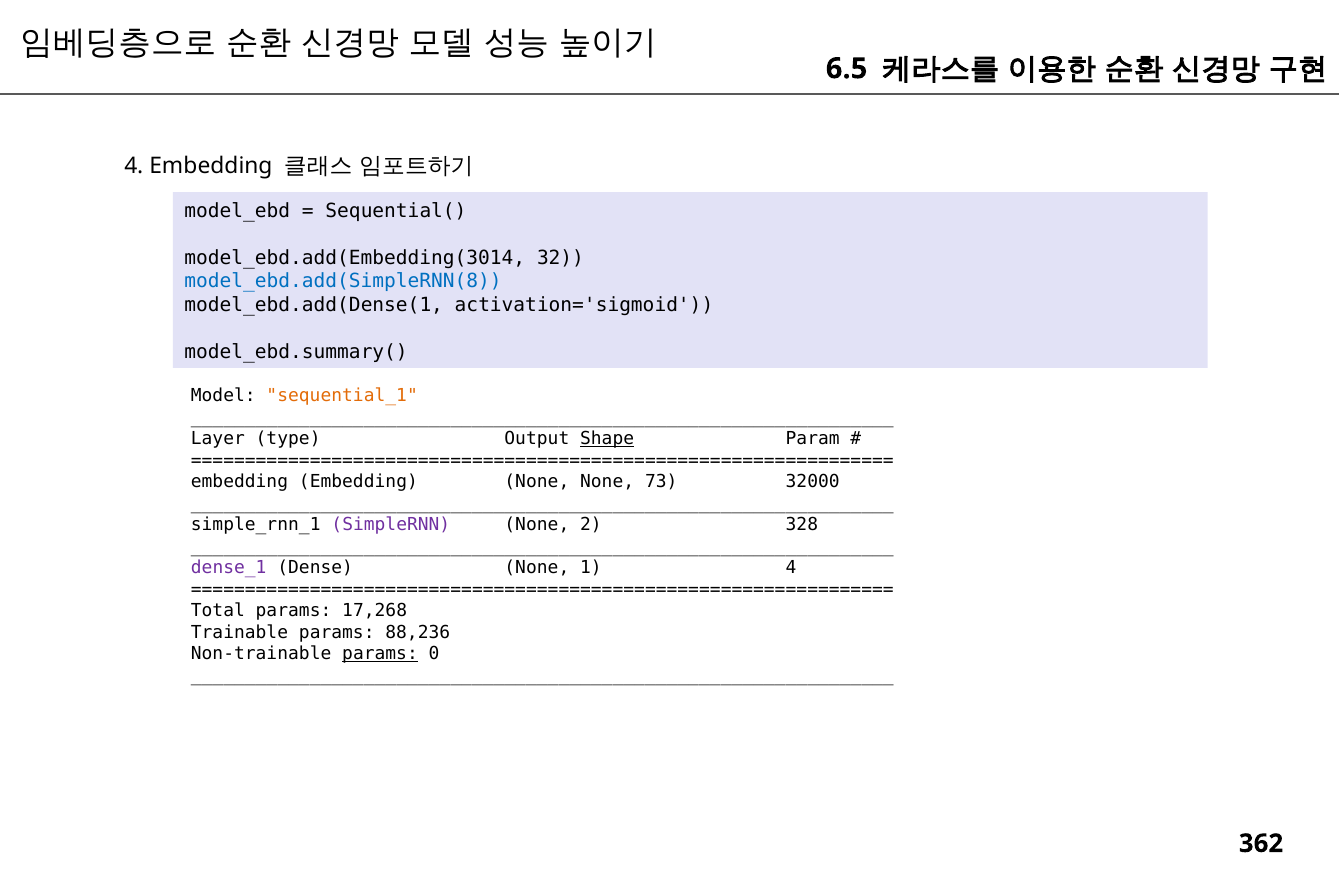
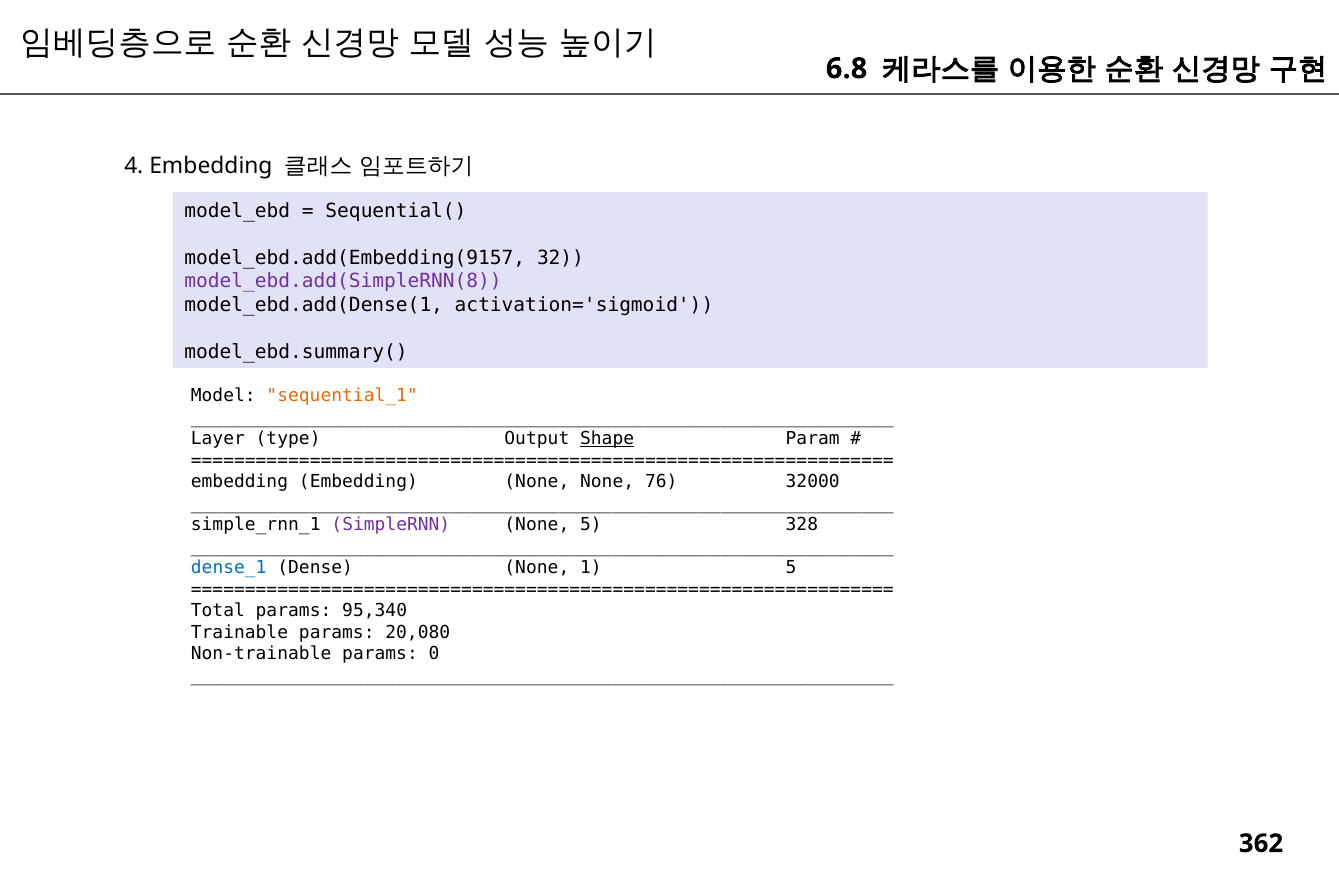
6.5: 6.5 -> 6.8
model_ebd.add(Embedding(3014: model_ebd.add(Embedding(3014 -> model_ebd.add(Embedding(9157
model_ebd.add(SimpleRNN(8 colour: blue -> purple
73: 73 -> 76
None 2: 2 -> 5
dense_1 colour: purple -> blue
1 4: 4 -> 5
17,268: 17,268 -> 95,340
88,236: 88,236 -> 20,080
params at (380, 654) underline: present -> none
